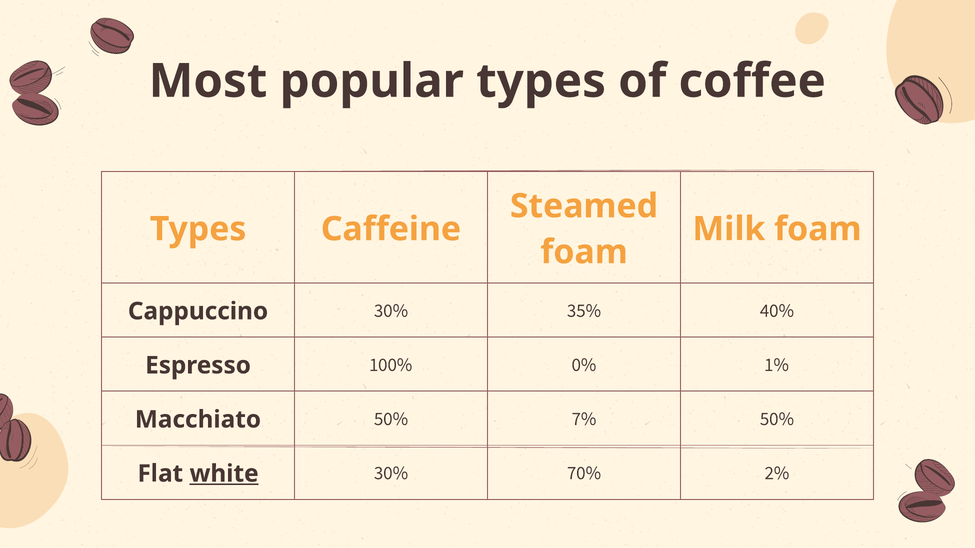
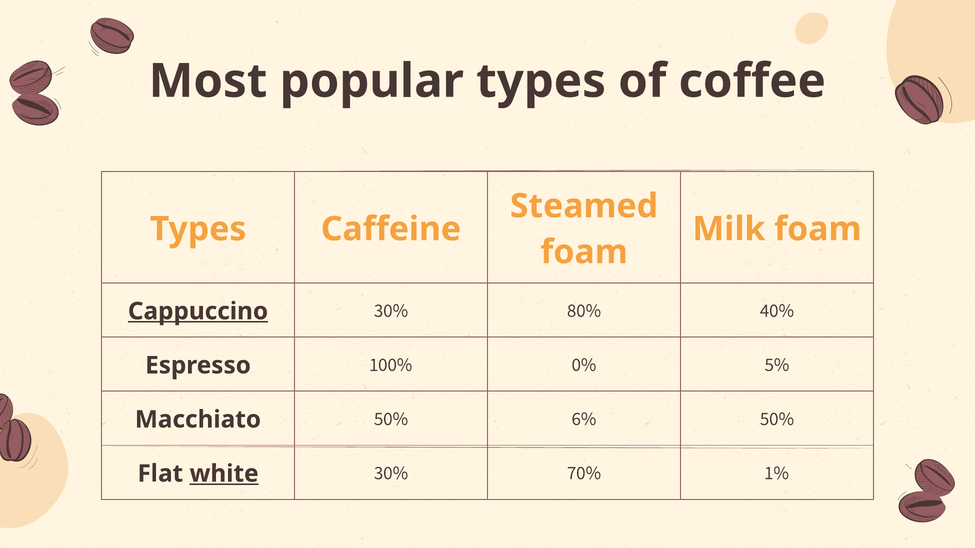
Cappuccino underline: none -> present
35%: 35% -> 80%
1%: 1% -> 5%
7%: 7% -> 6%
2%: 2% -> 1%
